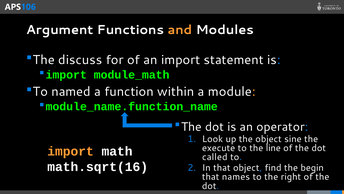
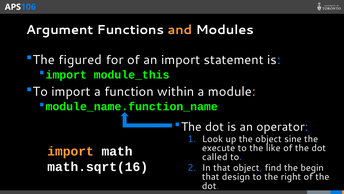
discuss: discuss -> figured
module_math: module_math -> module_this
To named: named -> import
line: line -> like
names: names -> design
